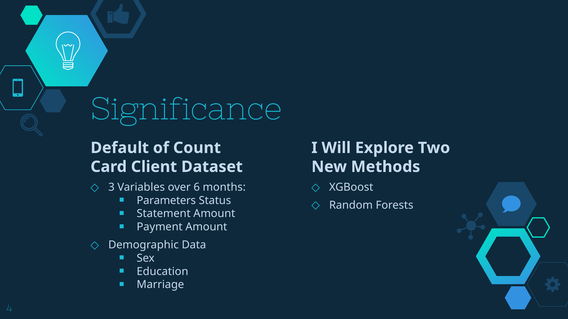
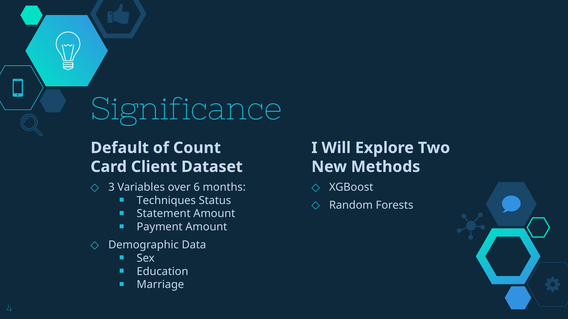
Parameters: Parameters -> Techniques
